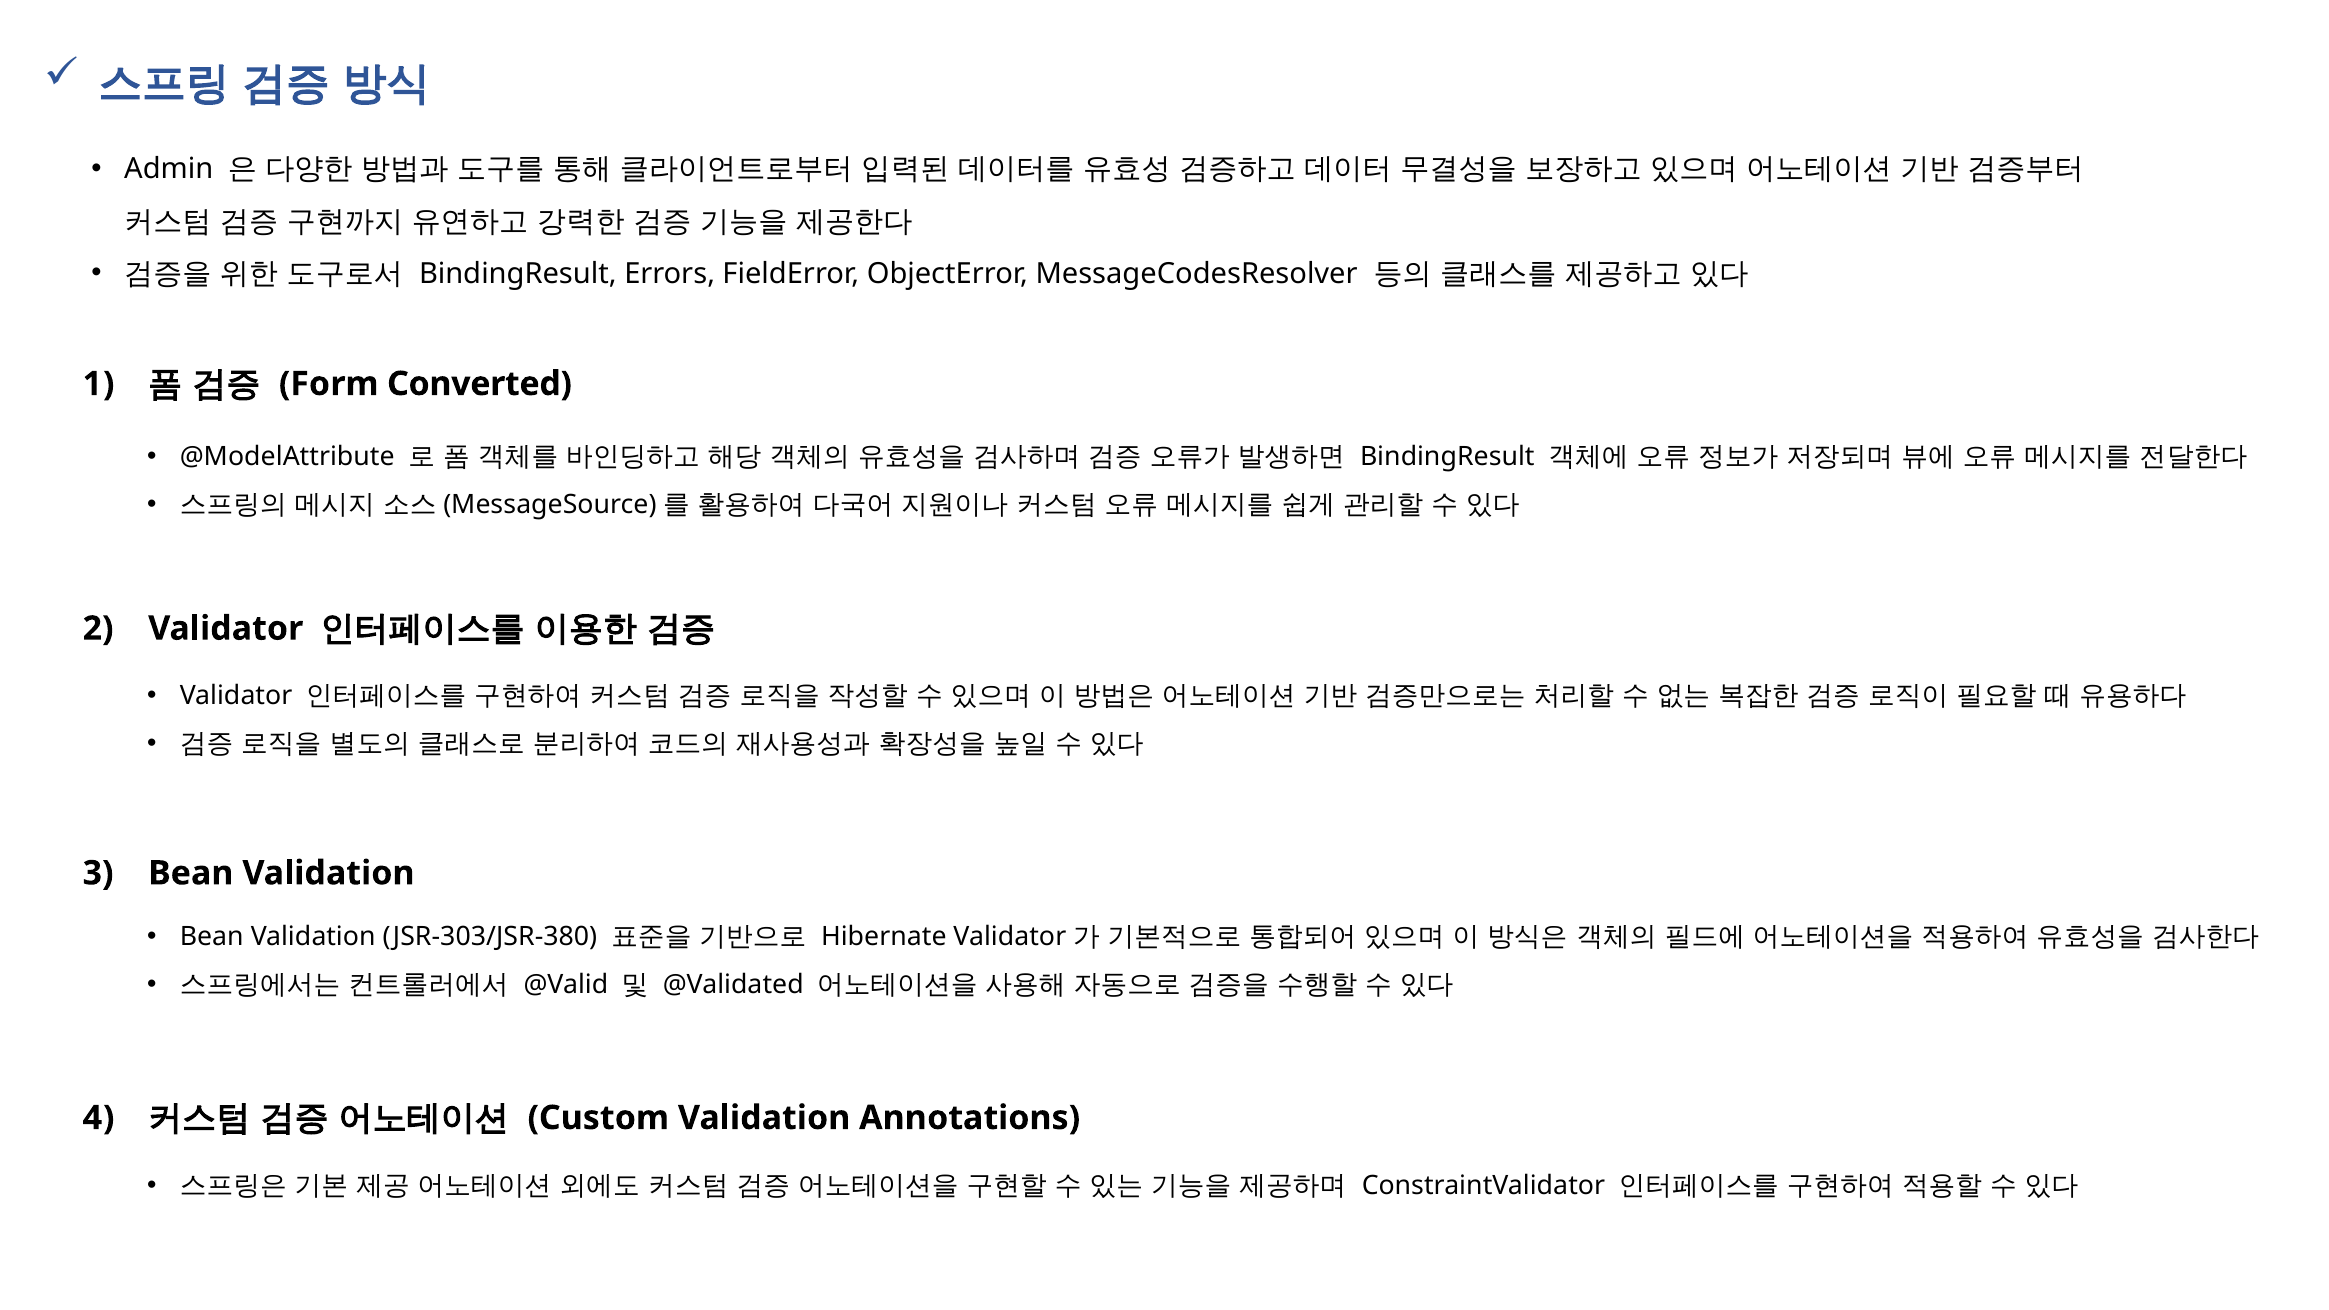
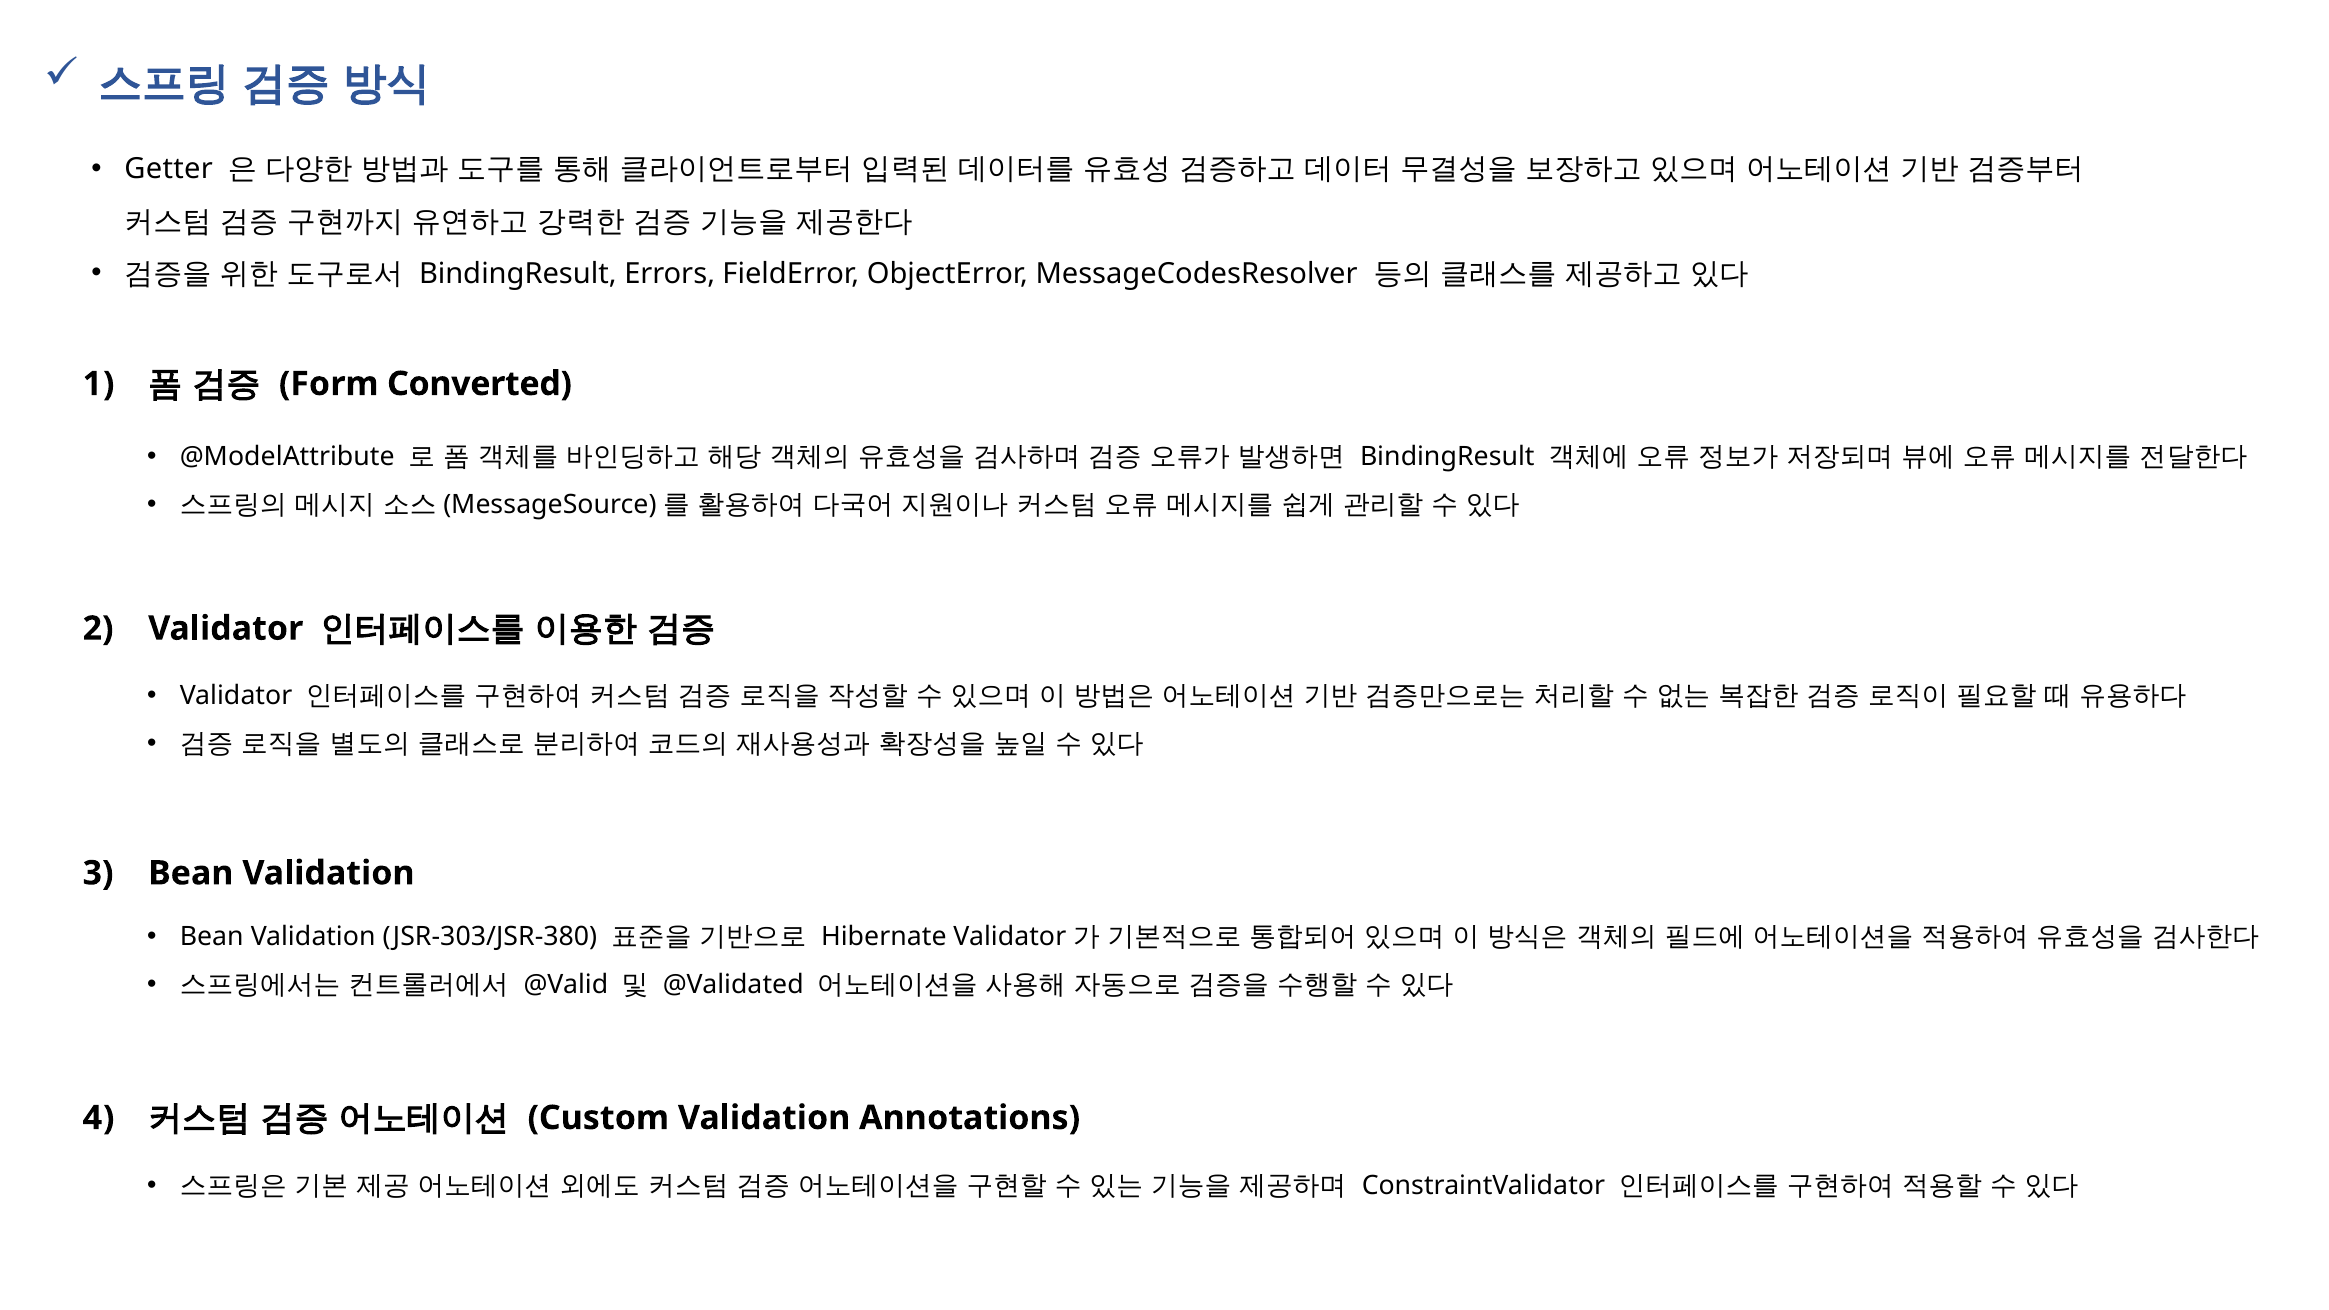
Admin: Admin -> Getter
